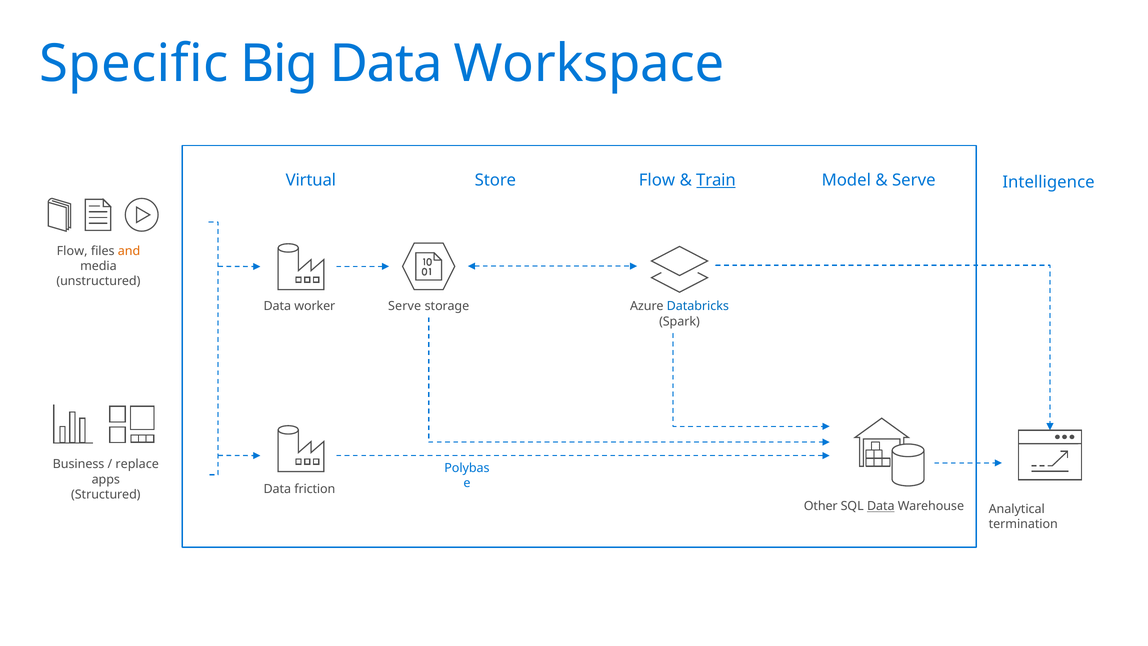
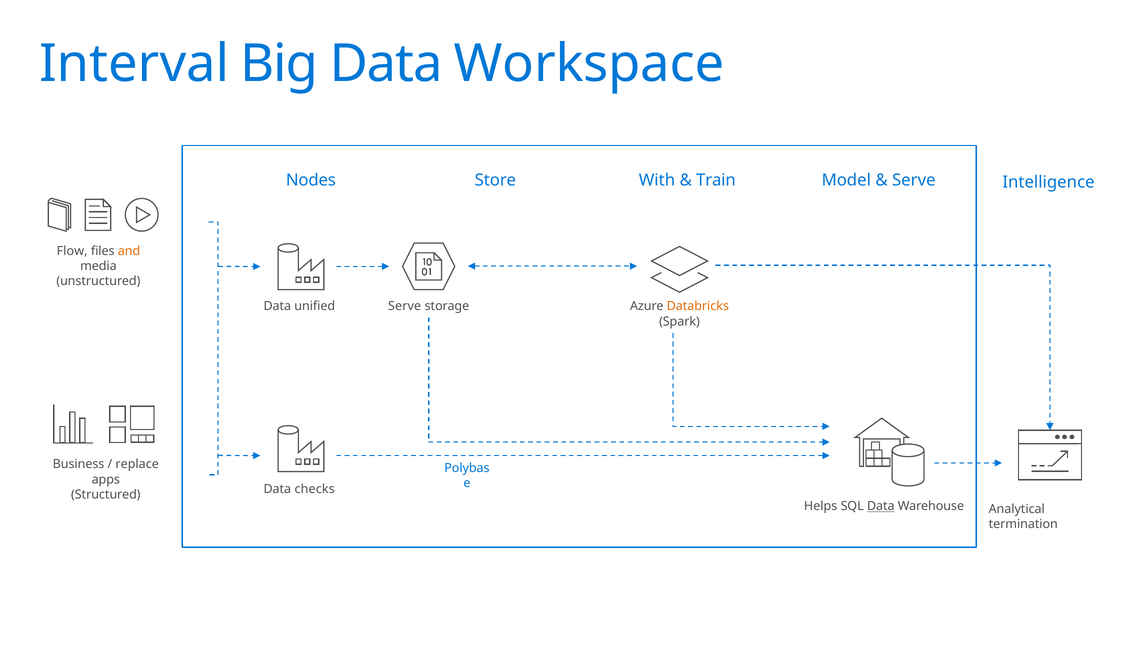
Specific: Specific -> Interval
Virtual: Virtual -> Nodes
Flow at (657, 180): Flow -> With
Train underline: present -> none
worker: worker -> unified
Databricks colour: blue -> orange
friction: friction -> checks
Other: Other -> Helps
